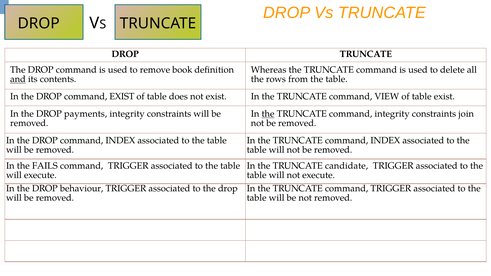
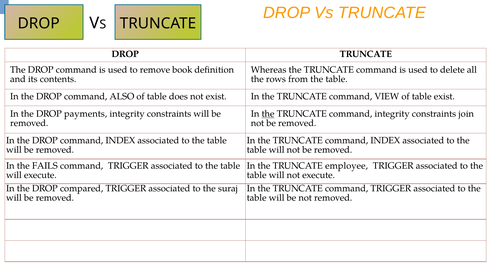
and underline: present -> none
command EXIST: EXIST -> ALSO
candidate: candidate -> employee
behaviour: behaviour -> compared
to the drop: drop -> suraj
